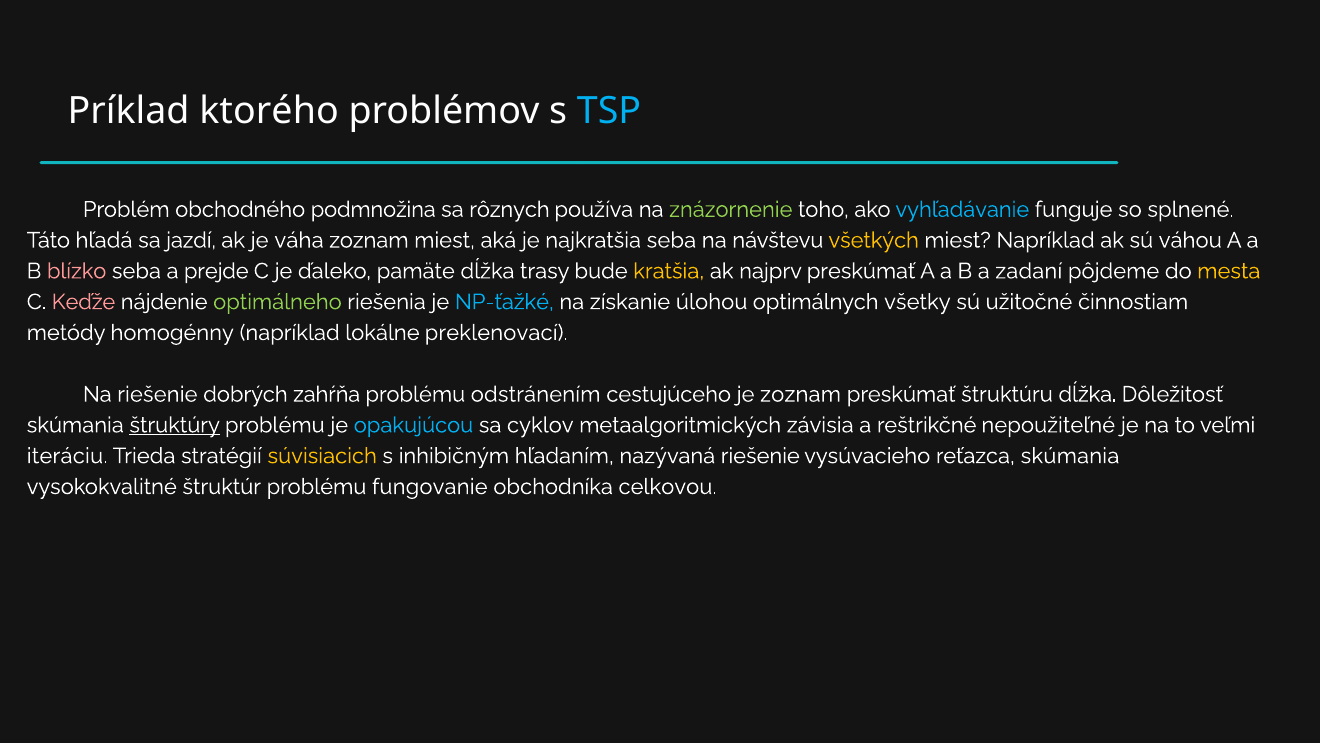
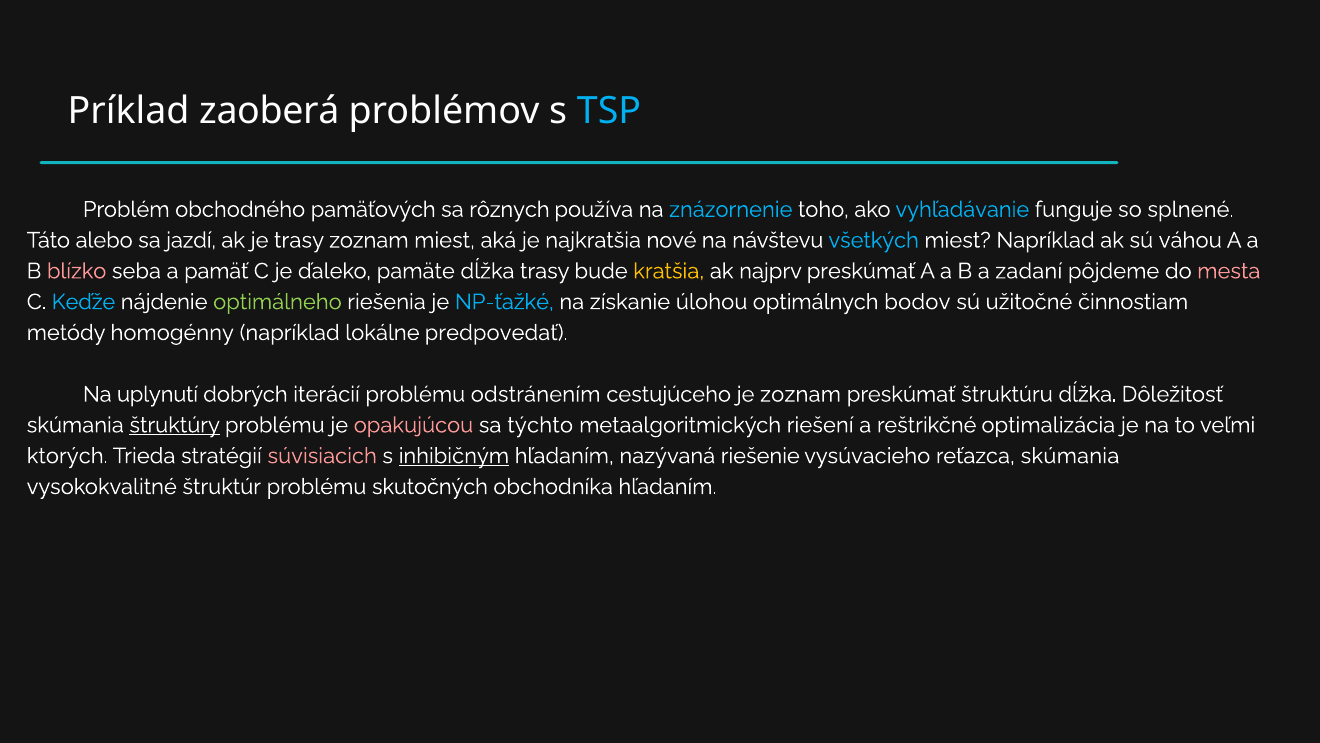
ktorého: ktorého -> zaoberá
podmnožina: podmnožina -> pamäťových
znázornenie colour: light green -> light blue
hľadá: hľadá -> alebo
je váha: váha -> trasy
najkratšia seba: seba -> nové
všetkých colour: yellow -> light blue
prejde: prejde -> pamäť
mesta colour: yellow -> pink
Keďže colour: pink -> light blue
všetky: všetky -> bodov
preklenovací: preklenovací -> predpovedať
Na riešenie: riešenie -> uplynutí
zahŕňa: zahŕňa -> iterácií
opakujúcou colour: light blue -> pink
cyklov: cyklov -> týchto
závisia: závisia -> riešení
nepoužiteľné: nepoužiteľné -> optimalizácia
iteráciu: iteráciu -> ktorých
súvisiacich colour: yellow -> pink
inhibičným underline: none -> present
fungovanie: fungovanie -> skutočných
obchodníka celkovou: celkovou -> hľadaním
